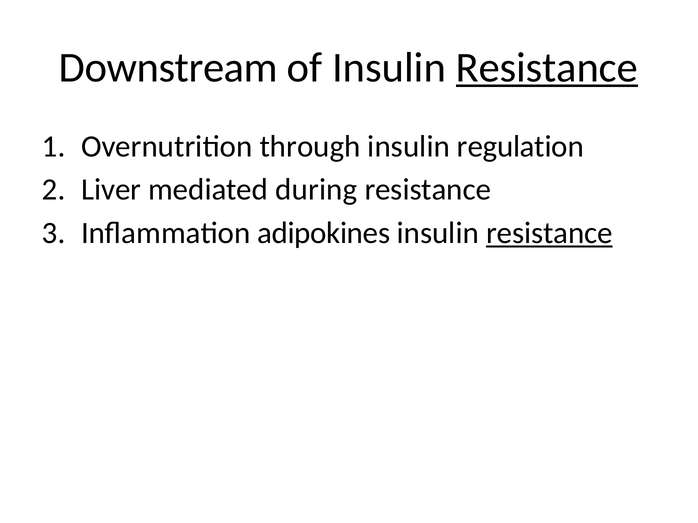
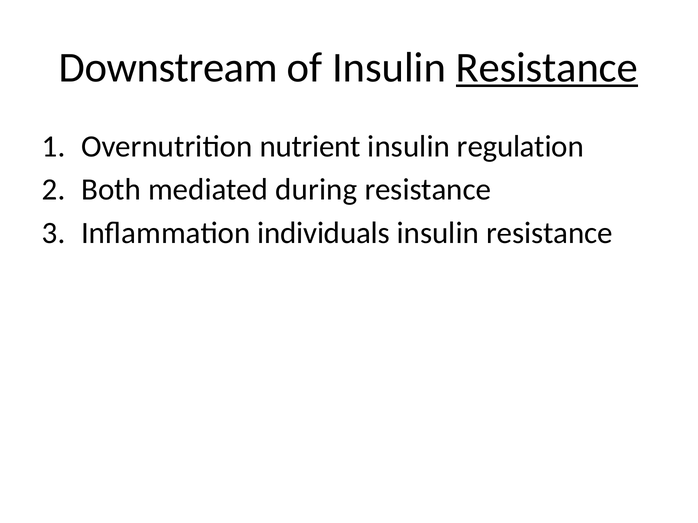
through: through -> nutrient
Liver: Liver -> Both
adipokines: adipokines -> individuals
resistance at (549, 233) underline: present -> none
